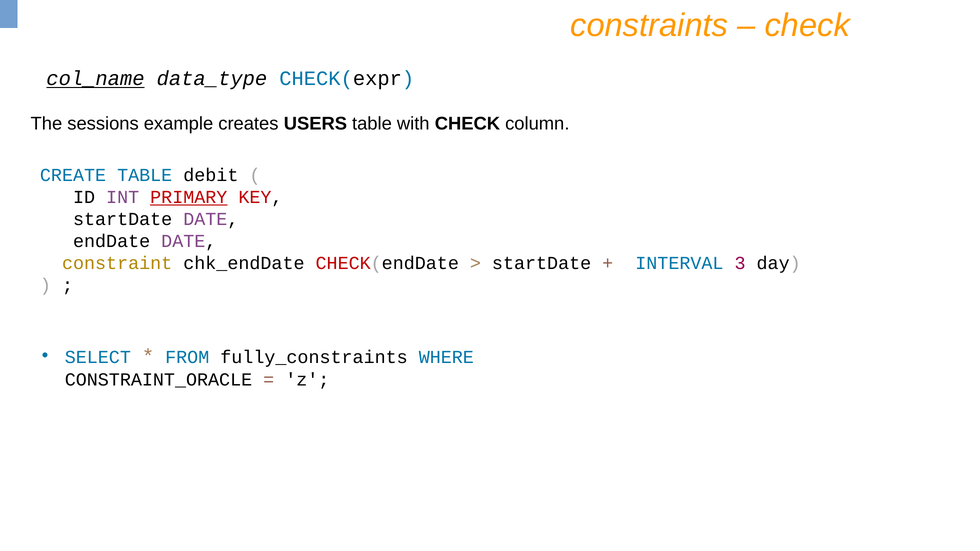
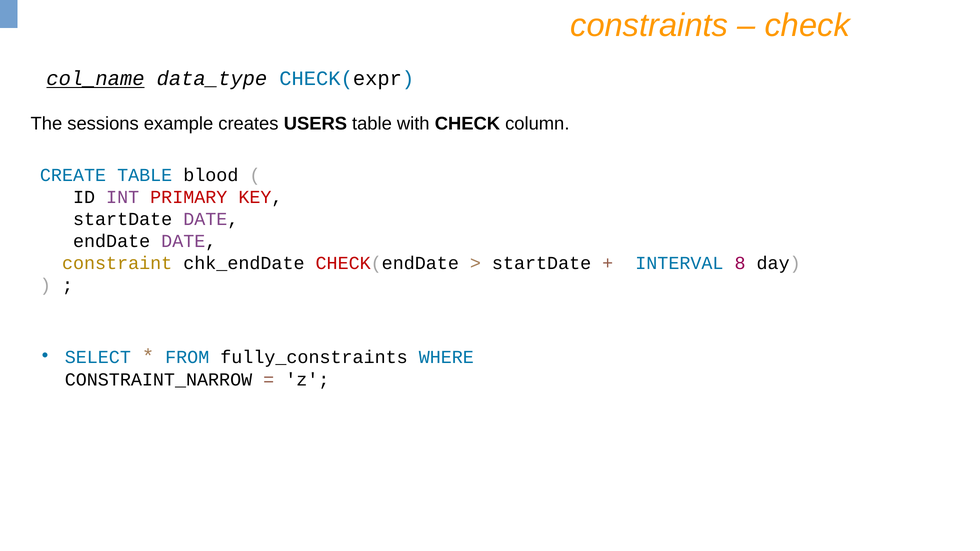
debit: debit -> blood
PRIMARY underline: present -> none
3: 3 -> 8
CONSTRAINT_ORACLE: CONSTRAINT_ORACLE -> CONSTRAINT_NARROW
